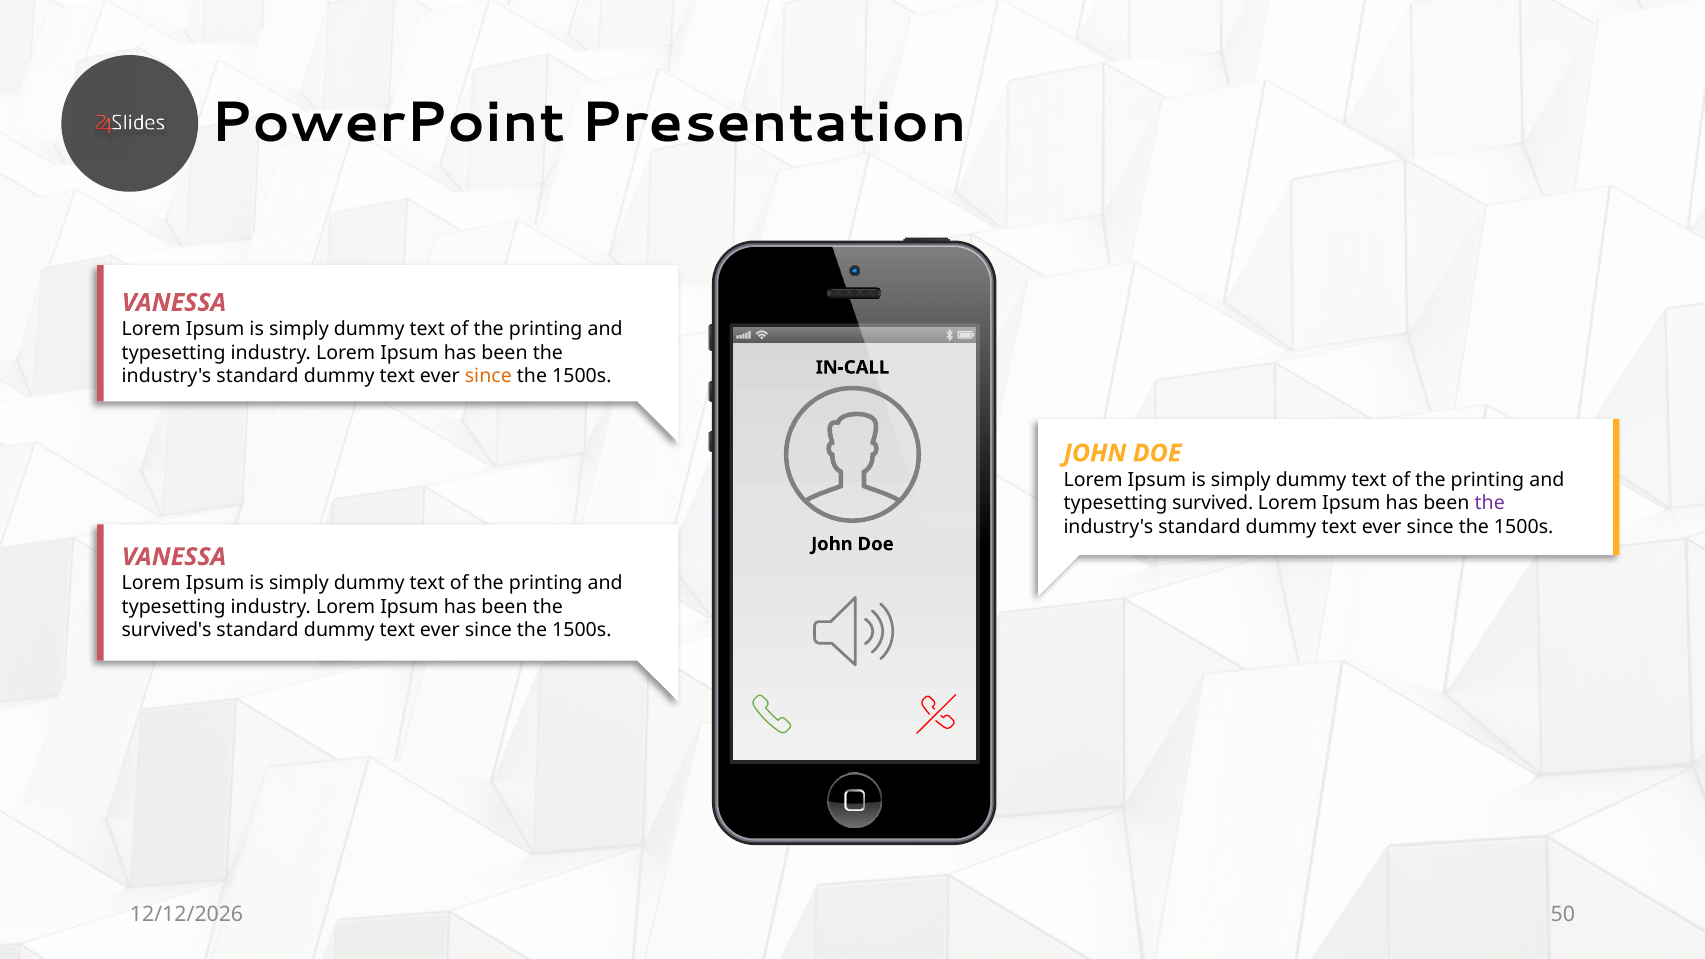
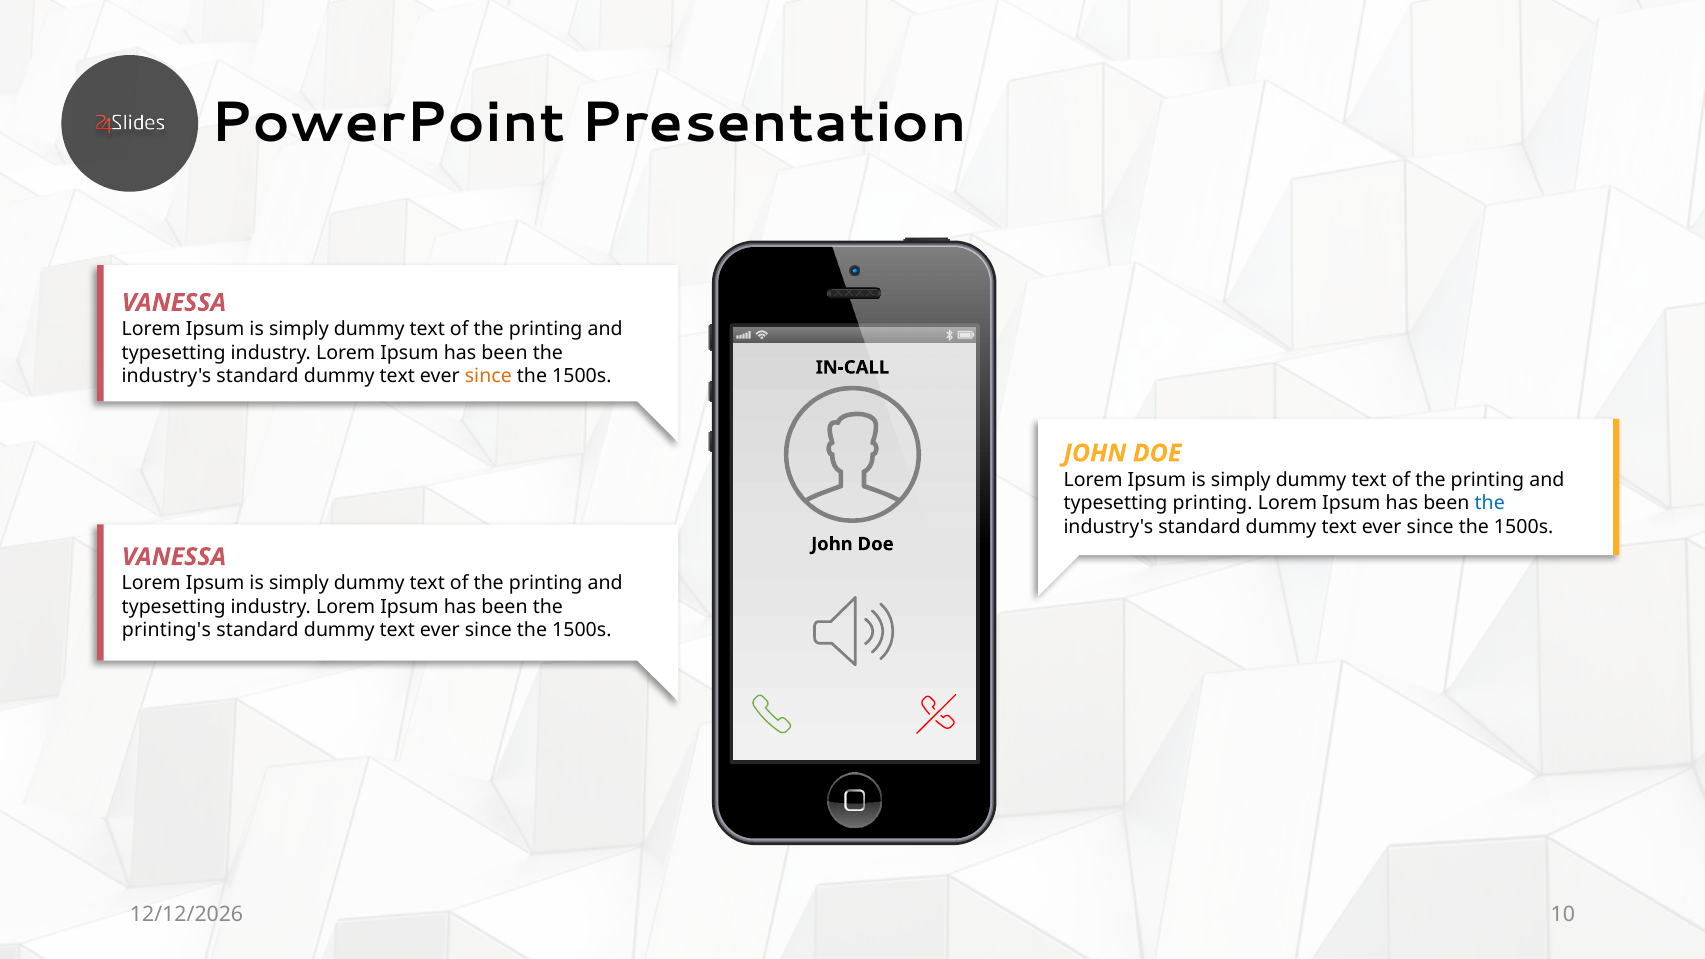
typesetting survived: survived -> printing
the at (1490, 503) colour: purple -> blue
survived's: survived's -> printing's
50: 50 -> 10
